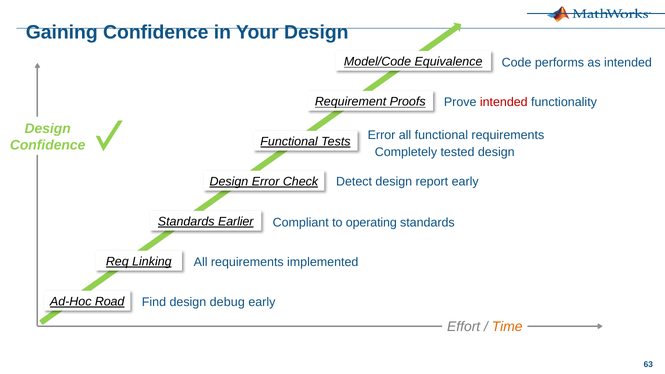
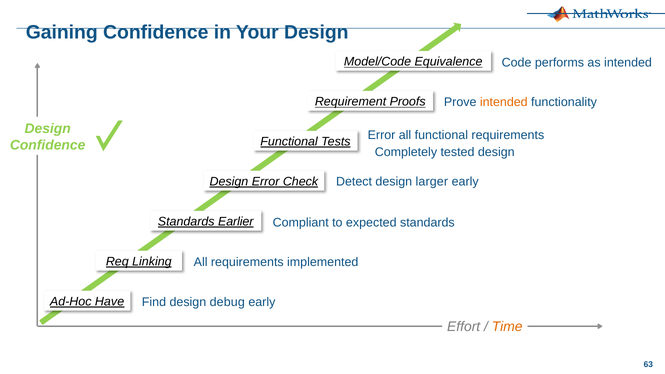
intended at (504, 102) colour: red -> orange
report: report -> larger
operating: operating -> expected
Road: Road -> Have
